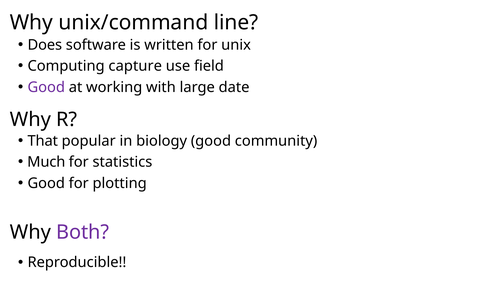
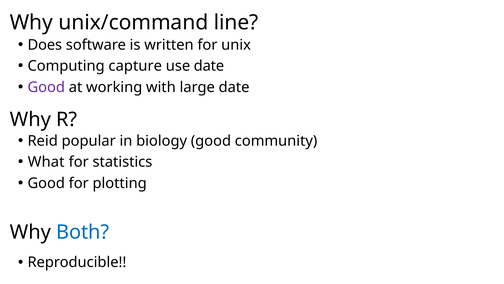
use field: field -> date
That: That -> Reid
Much: Much -> What
Both colour: purple -> blue
